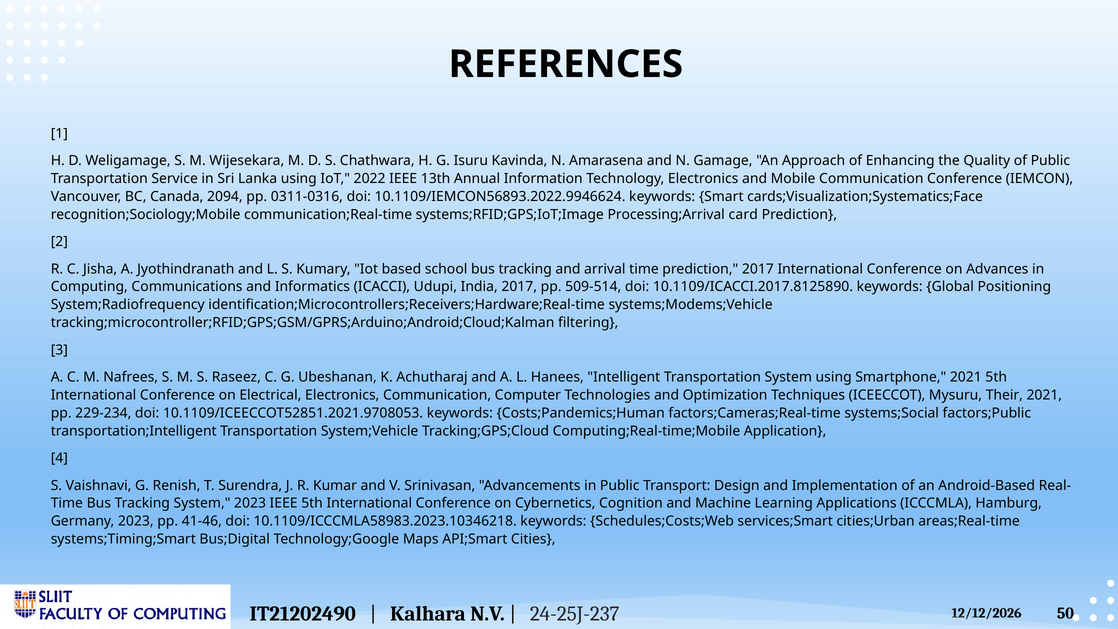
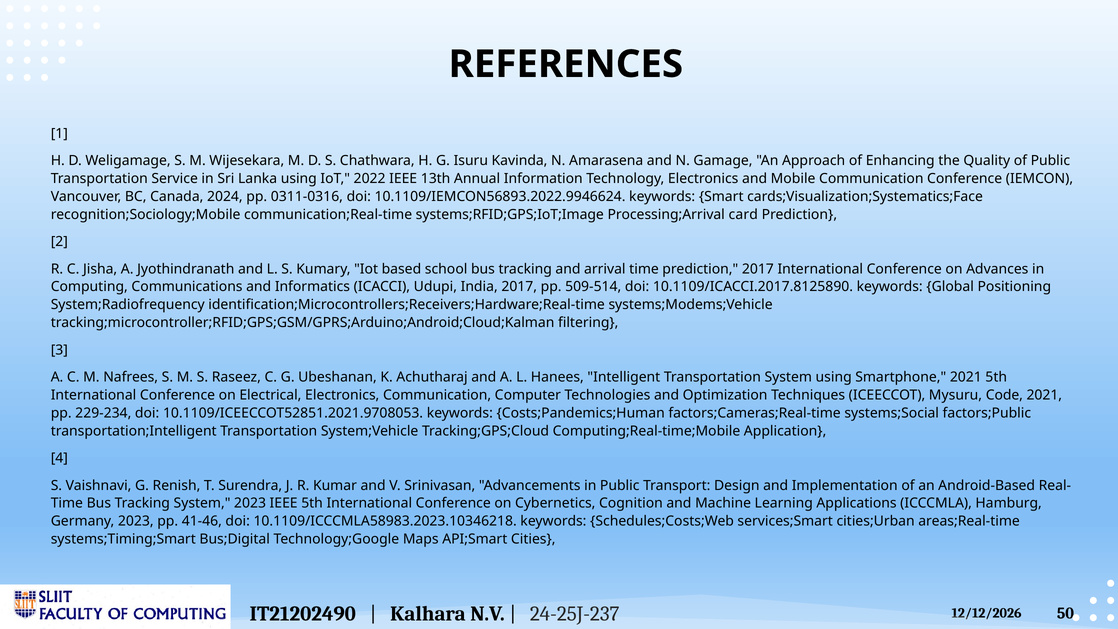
2094: 2094 -> 2024
Their: Their -> Code
